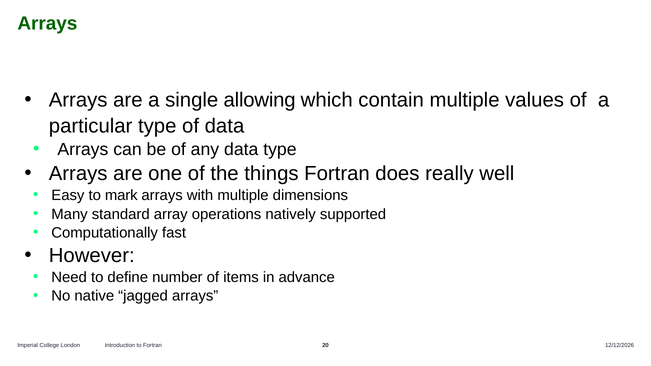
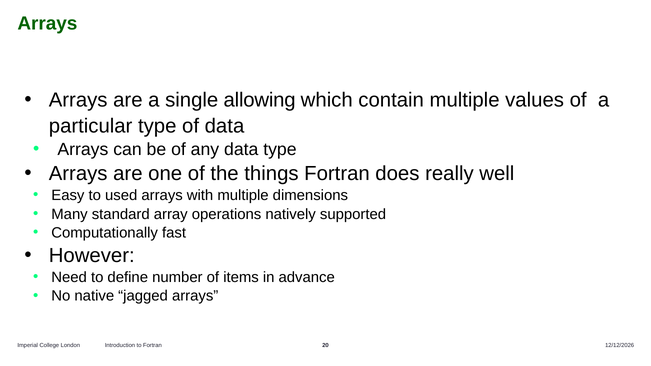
mark: mark -> used
